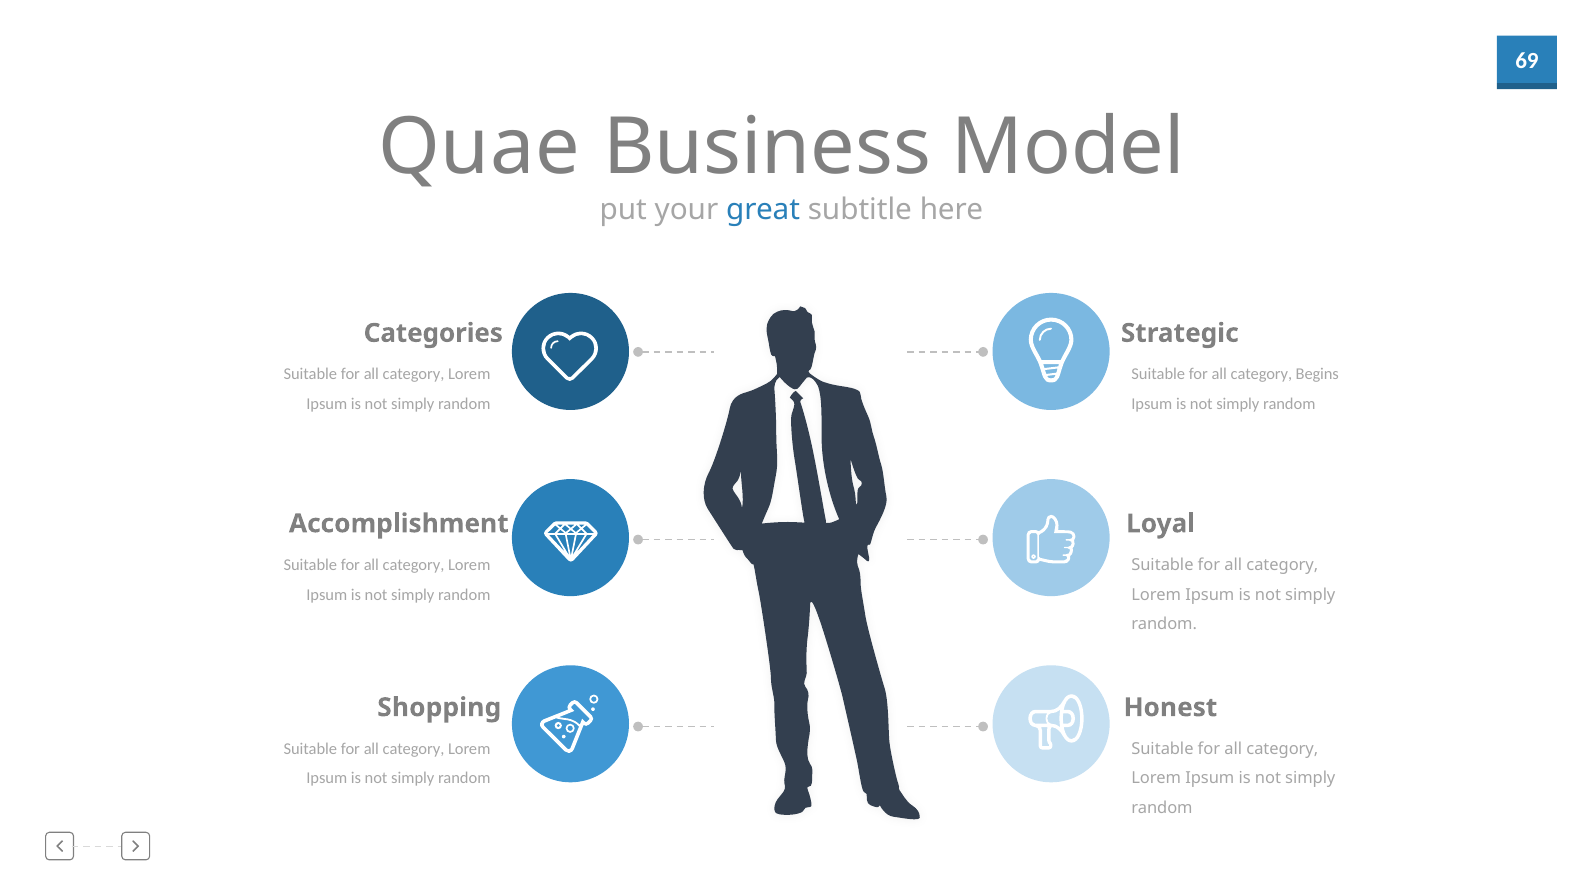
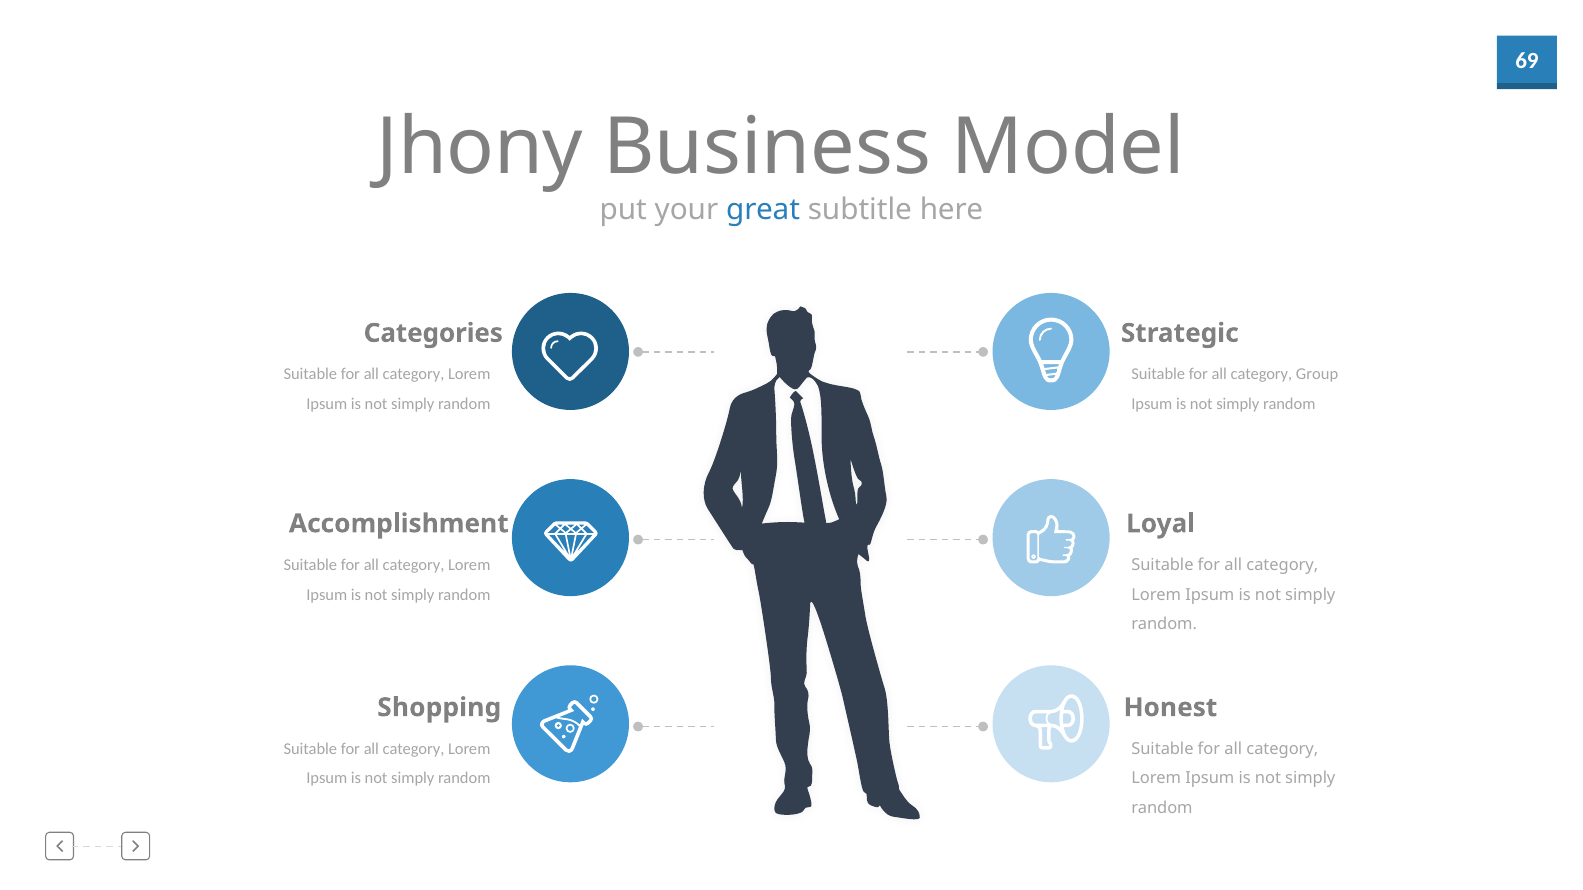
Quae: Quae -> Jhony
Begins: Begins -> Group
